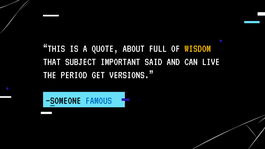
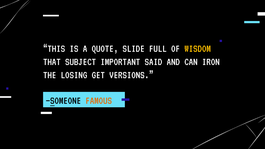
ABOUT: ABOUT -> SLIDE
LIVE: LIVE -> IRON
PERIOD: PERIOD -> LOSING
FAMOUS colour: blue -> orange
